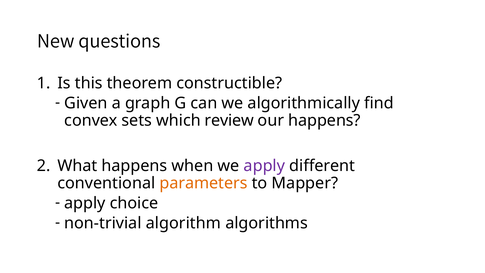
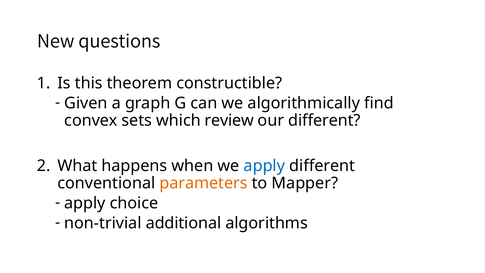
our happens: happens -> different
apply at (264, 166) colour: purple -> blue
algorithm: algorithm -> additional
